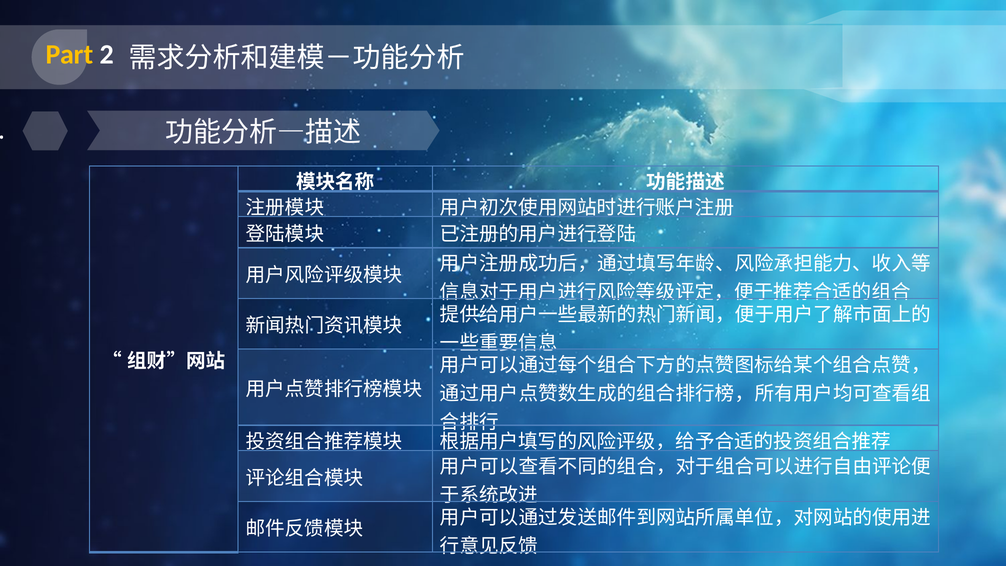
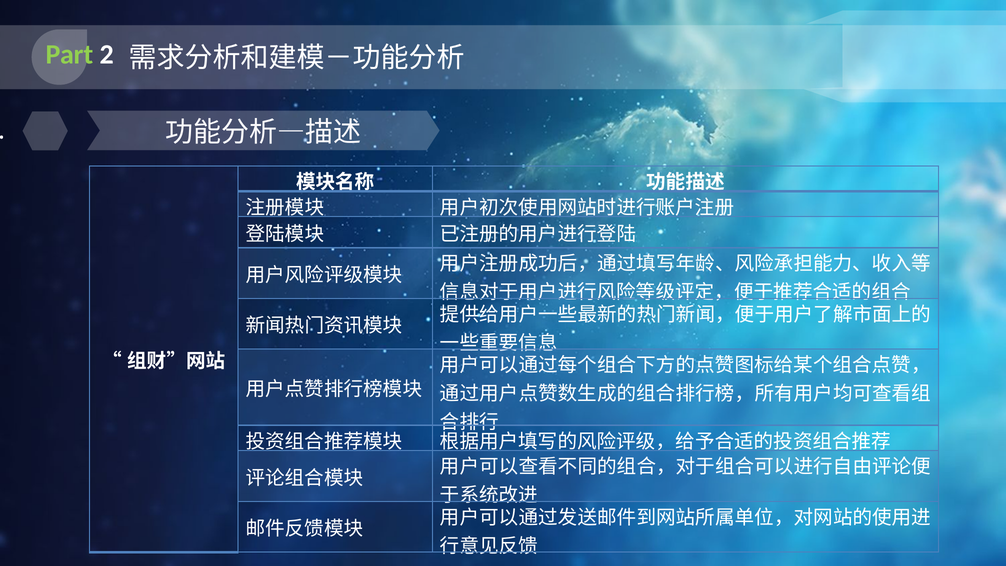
Part colour: yellow -> light green
